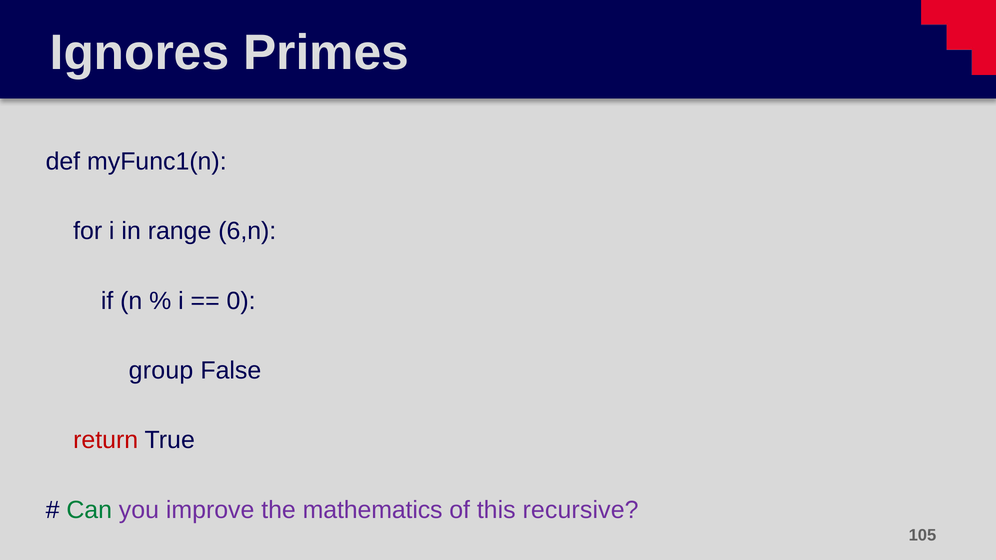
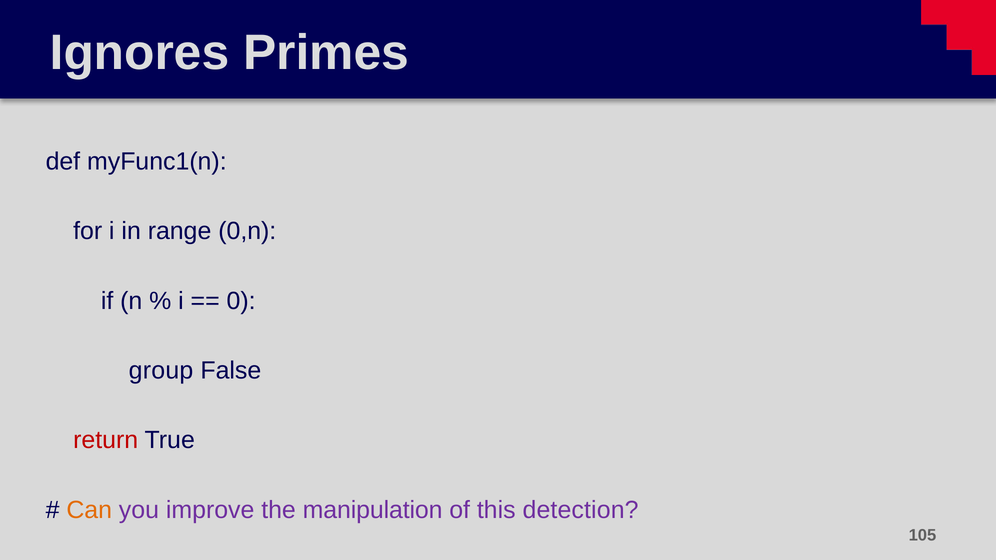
6,n: 6,n -> 0,n
Can colour: green -> orange
mathematics: mathematics -> manipulation
recursive: recursive -> detection
